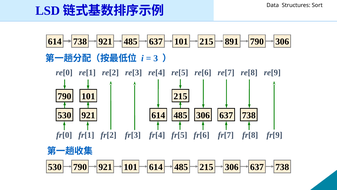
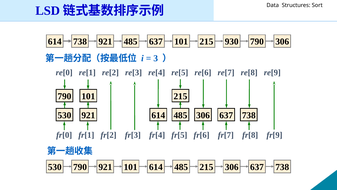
891: 891 -> 930
